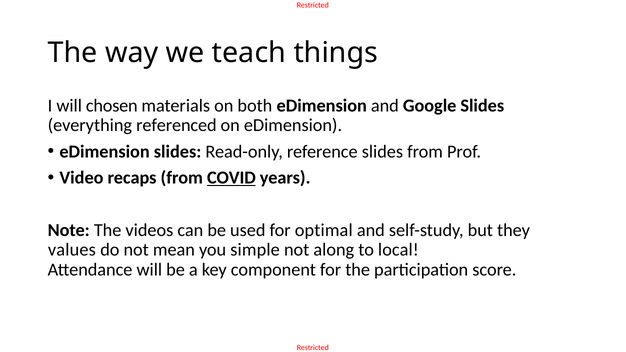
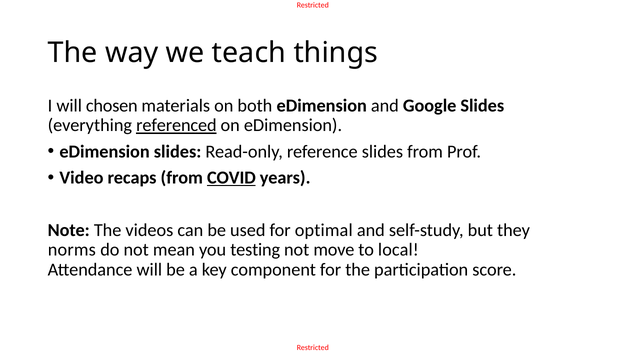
referenced underline: none -> present
values: values -> norms
simple: simple -> testing
along: along -> move
